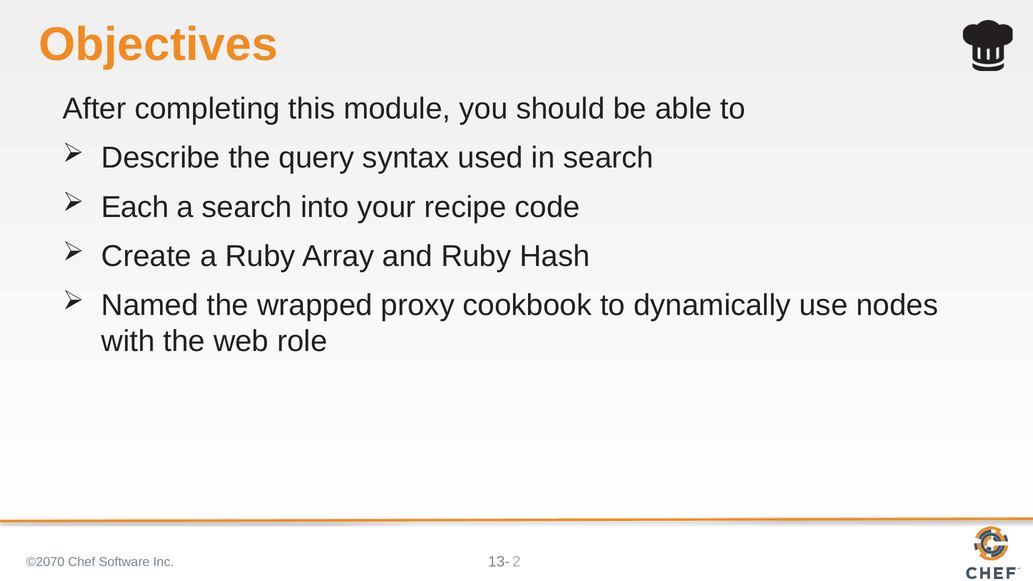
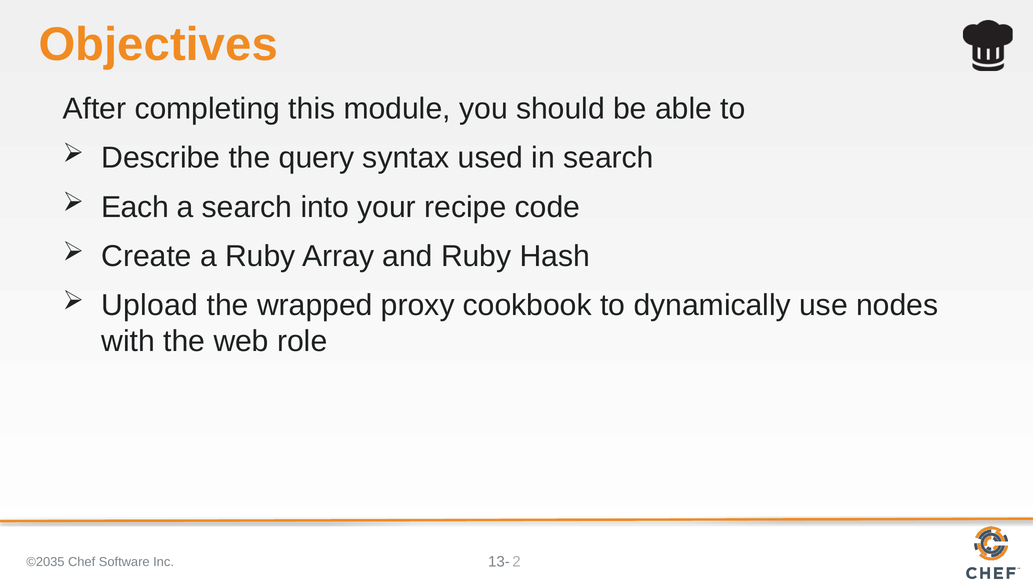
Named: Named -> Upload
©2070: ©2070 -> ©2035
